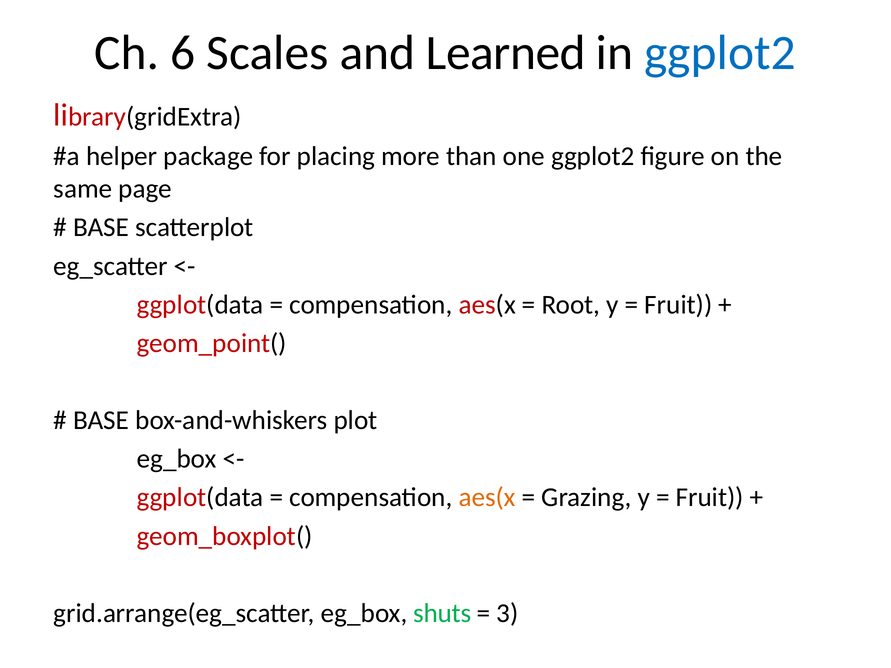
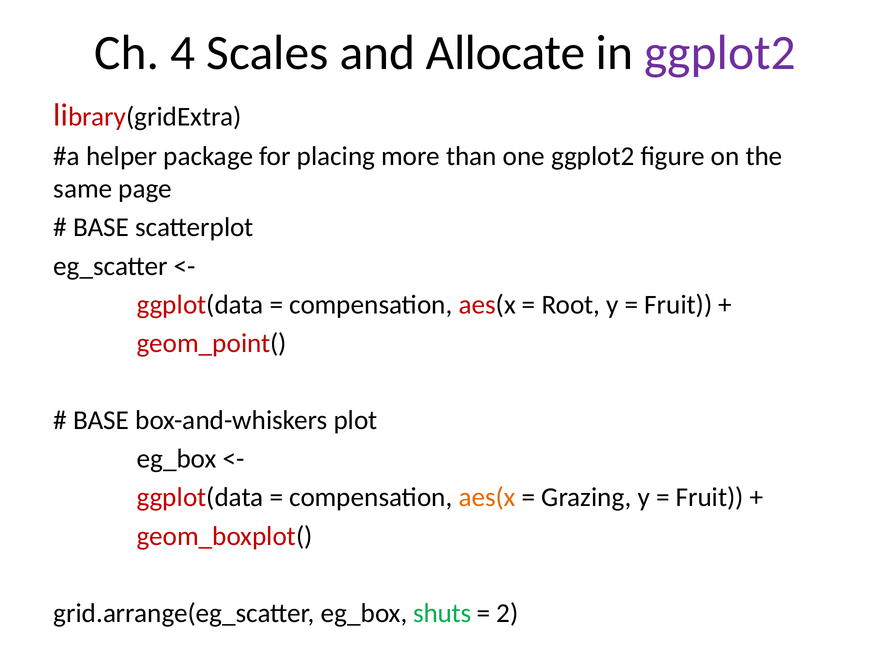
6: 6 -> 4
Learned: Learned -> Allocate
ggplot2 at (720, 53) colour: blue -> purple
3: 3 -> 2
